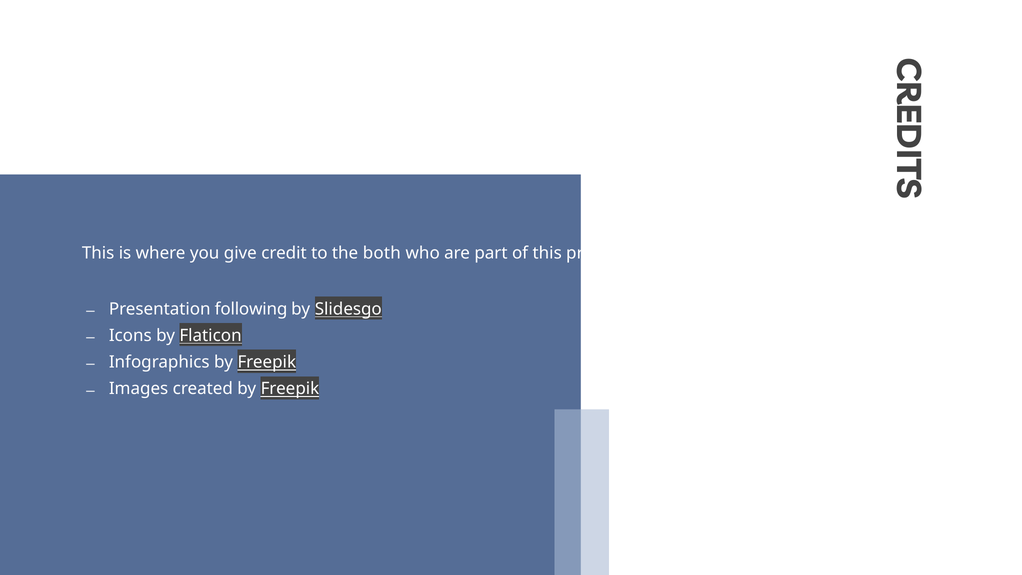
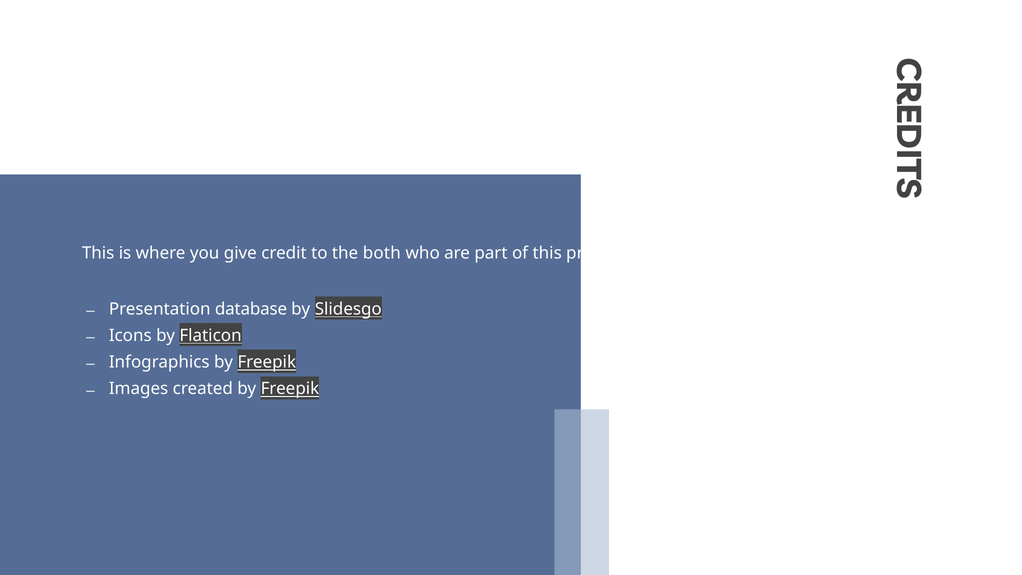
following: following -> database
